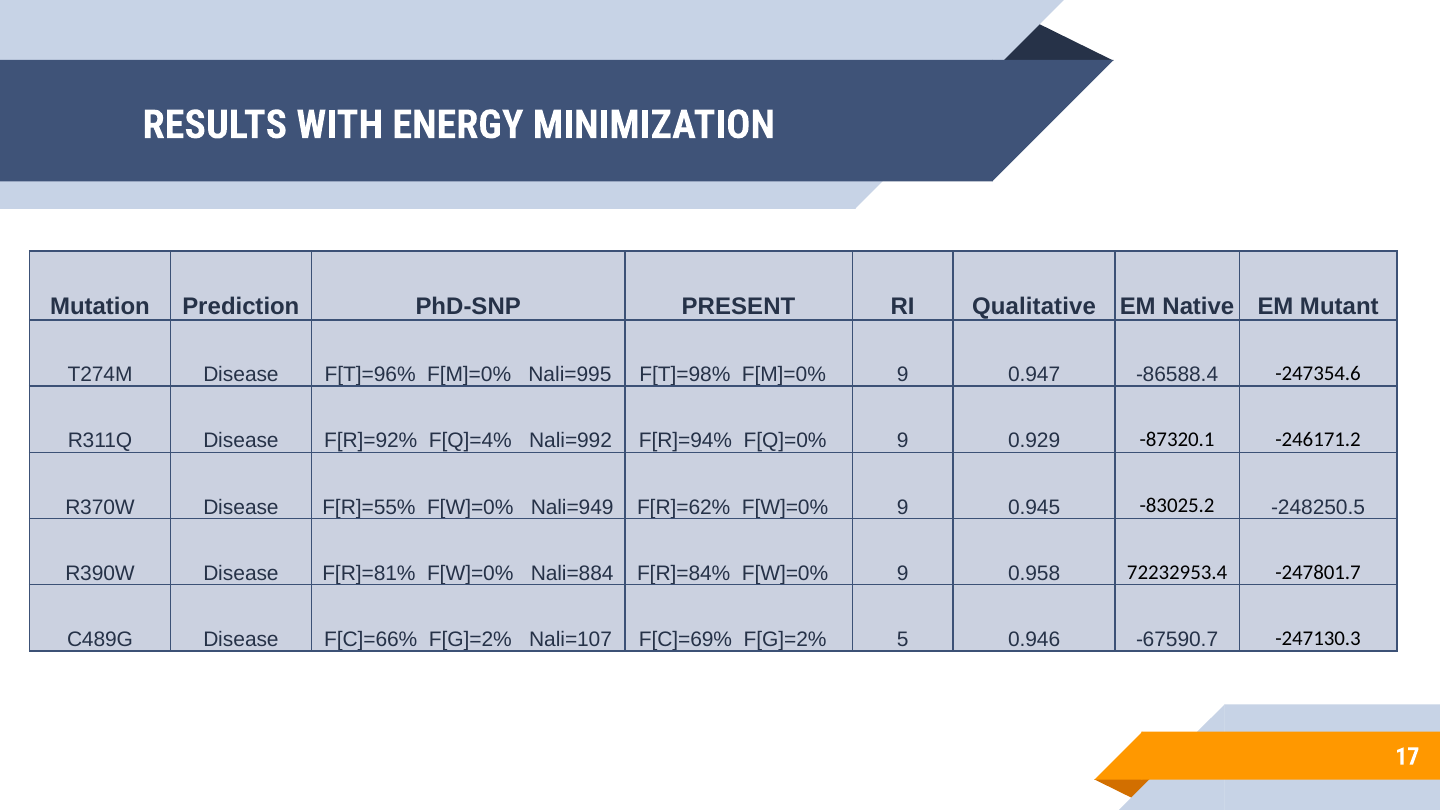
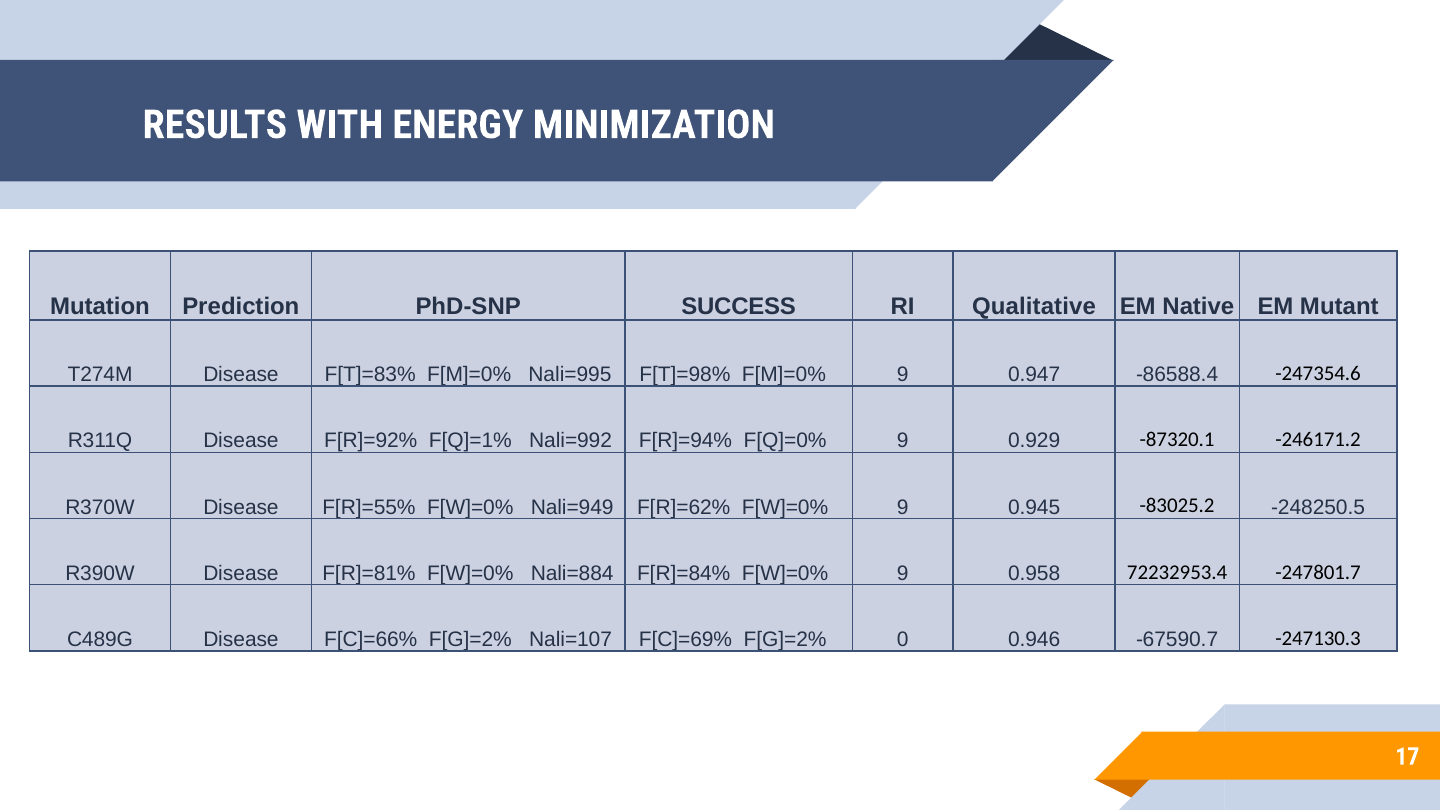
PRESENT: PRESENT -> SUCCESS
F[T]=96%: F[T]=96% -> F[T]=83%
F[Q]=4%: F[Q]=4% -> F[Q]=1%
5: 5 -> 0
